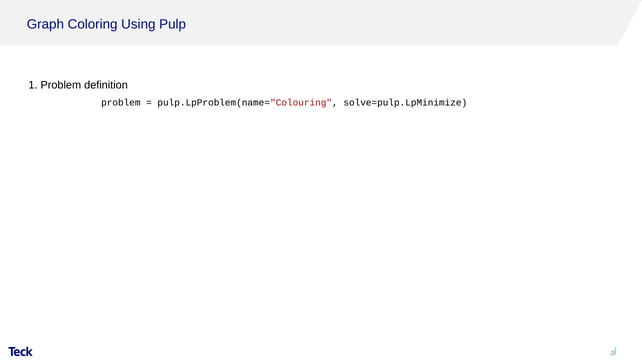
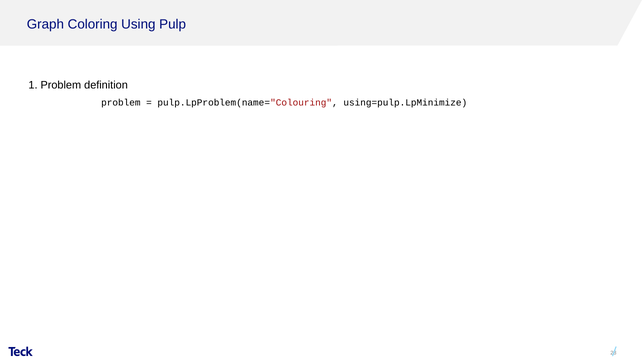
solve=pulp.LpMinimize: solve=pulp.LpMinimize -> using=pulp.LpMinimize
